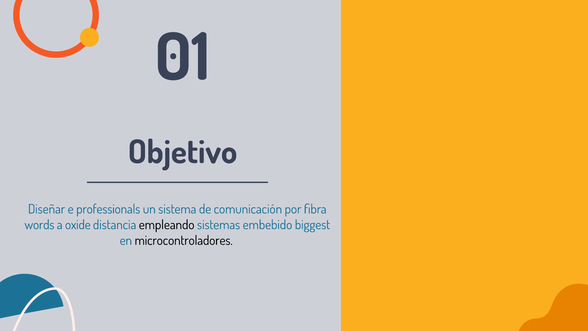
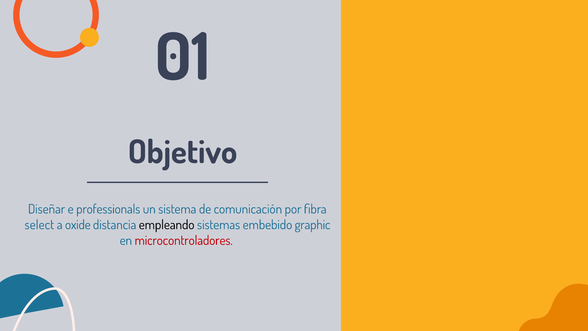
words: words -> select
biggest: biggest -> graphic
microcontroladores colour: black -> red
